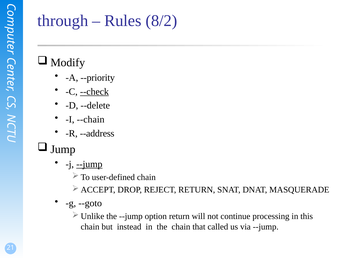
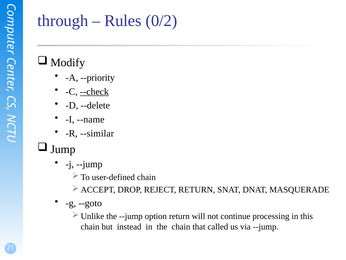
8/2: 8/2 -> 0/2
--chain: --chain -> --name
--address: --address -> --similar
--jump at (89, 164) underline: present -> none
